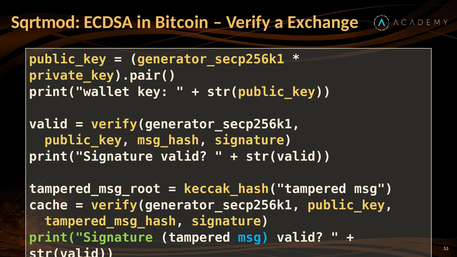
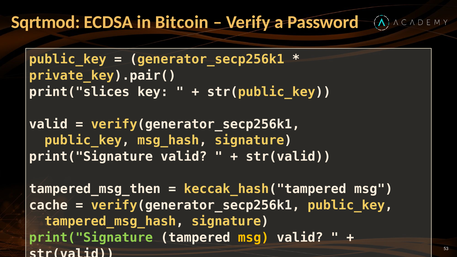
Exchange: Exchange -> Password
print("wallet: print("wallet -> print("slices
tampered_msg_root: tampered_msg_root -> tampered_msg_then
msg at (253, 238) colour: light blue -> yellow
